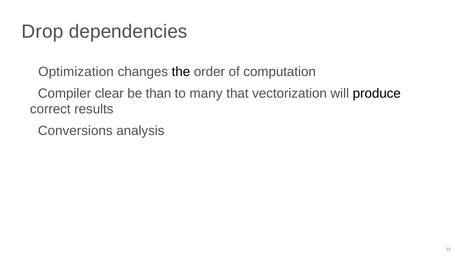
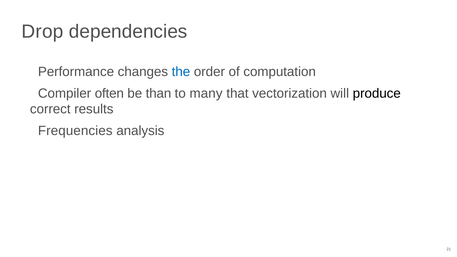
Optimization: Optimization -> Performance
the colour: black -> blue
clear: clear -> often
Conversions: Conversions -> Frequencies
